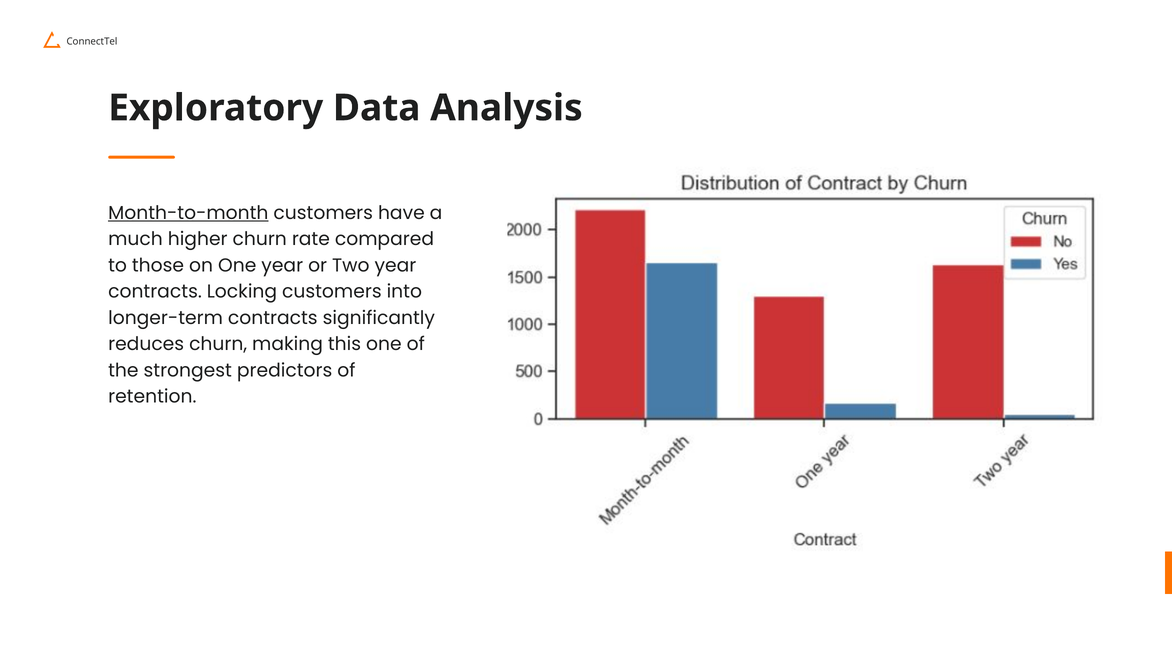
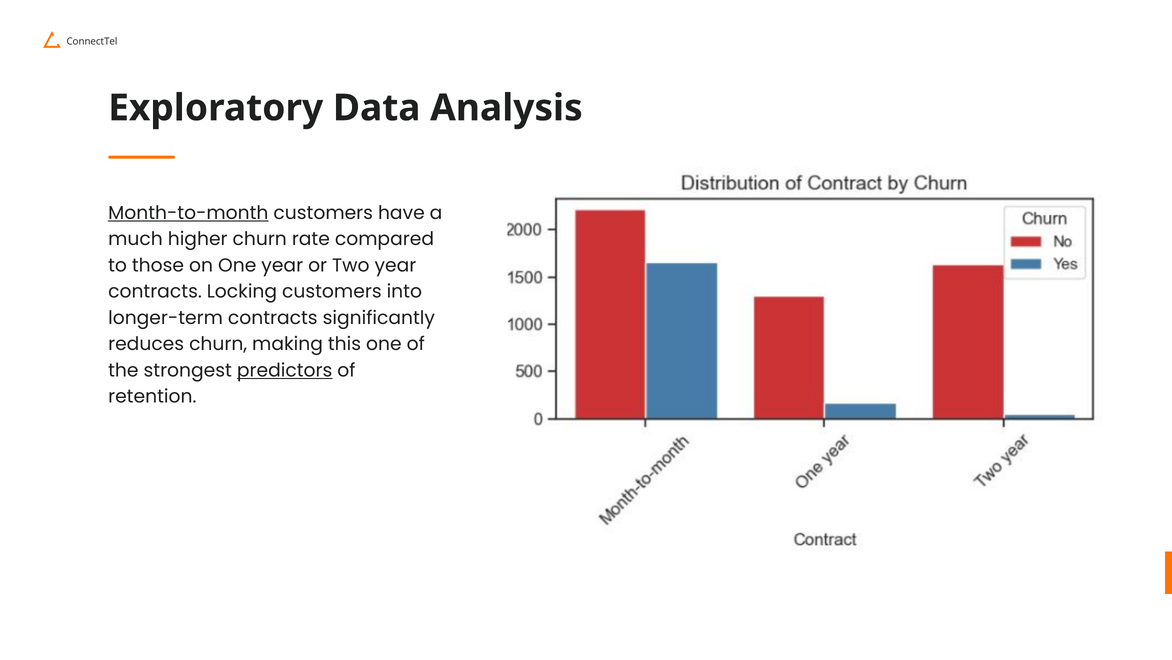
predictors underline: none -> present
